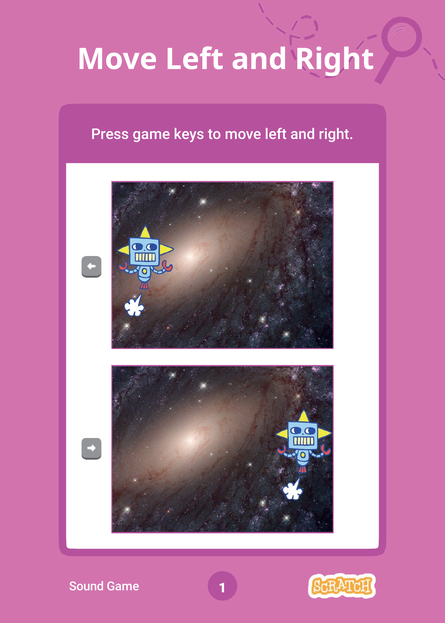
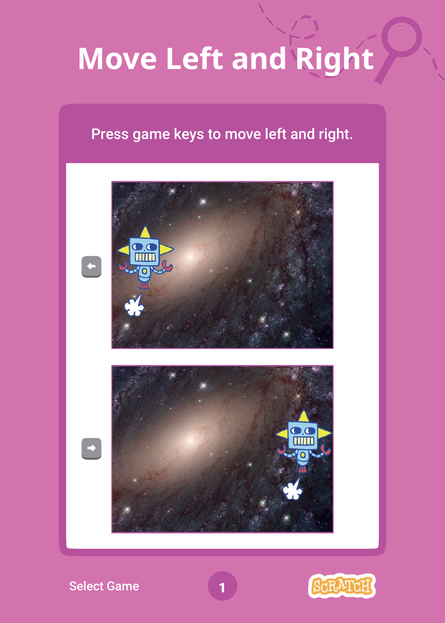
Sound: Sound -> Select
